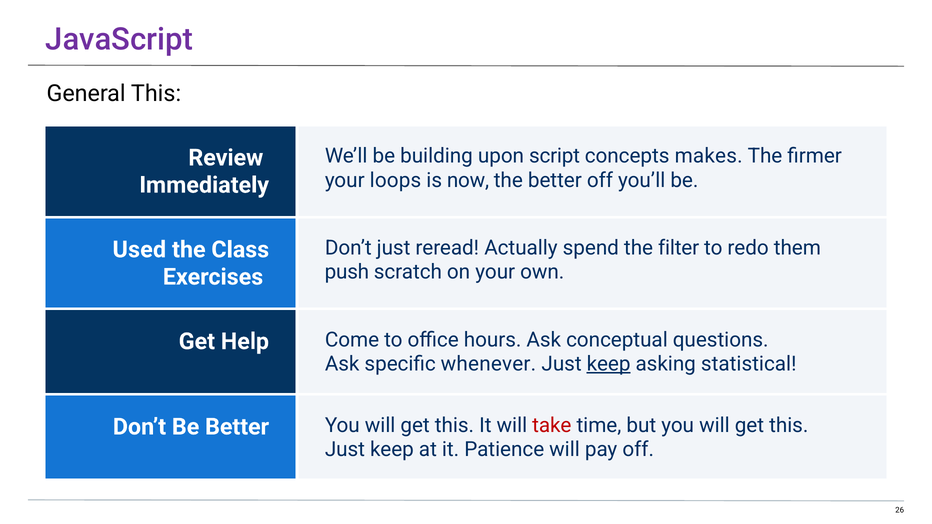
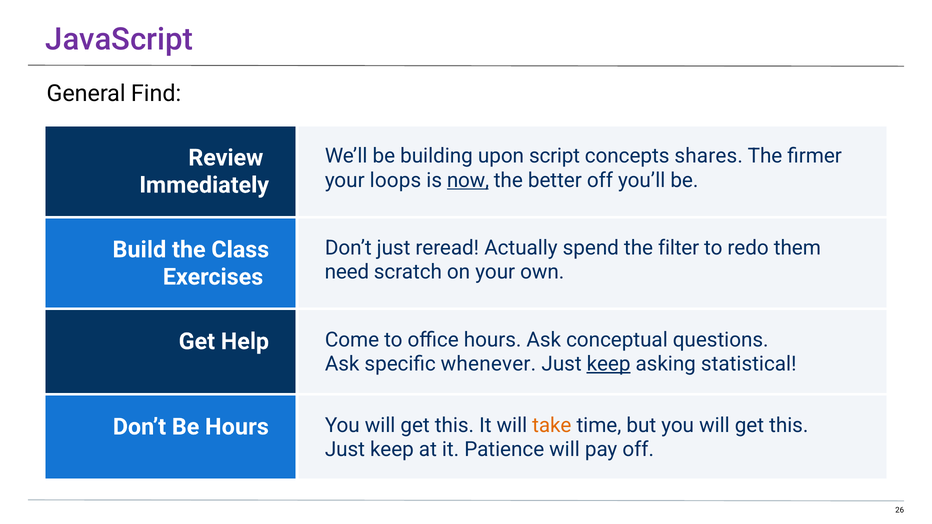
General This: This -> Find
makes: makes -> shares
now underline: none -> present
Used: Used -> Build
push: push -> need
Be Better: Better -> Hours
take colour: red -> orange
